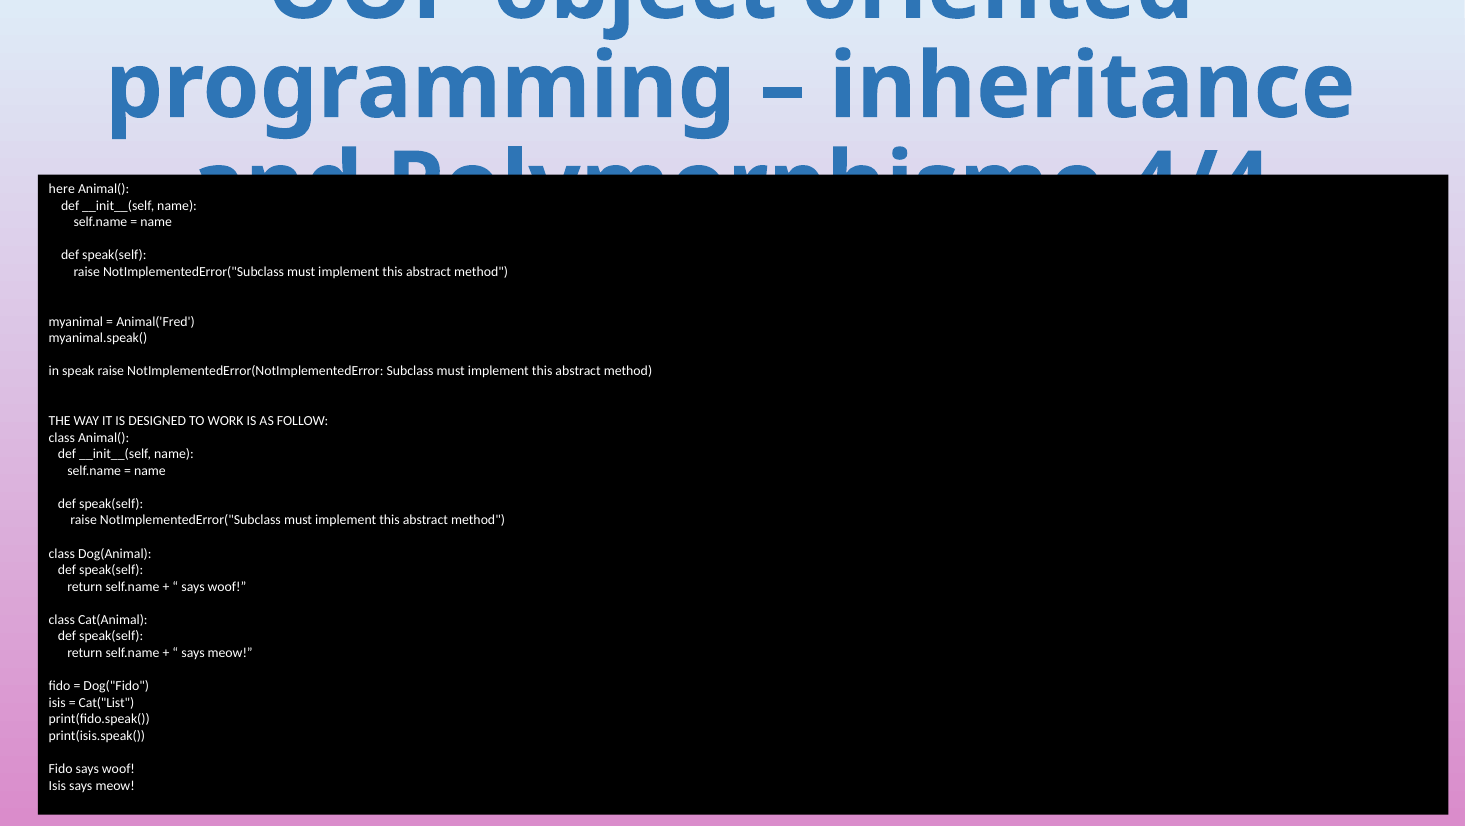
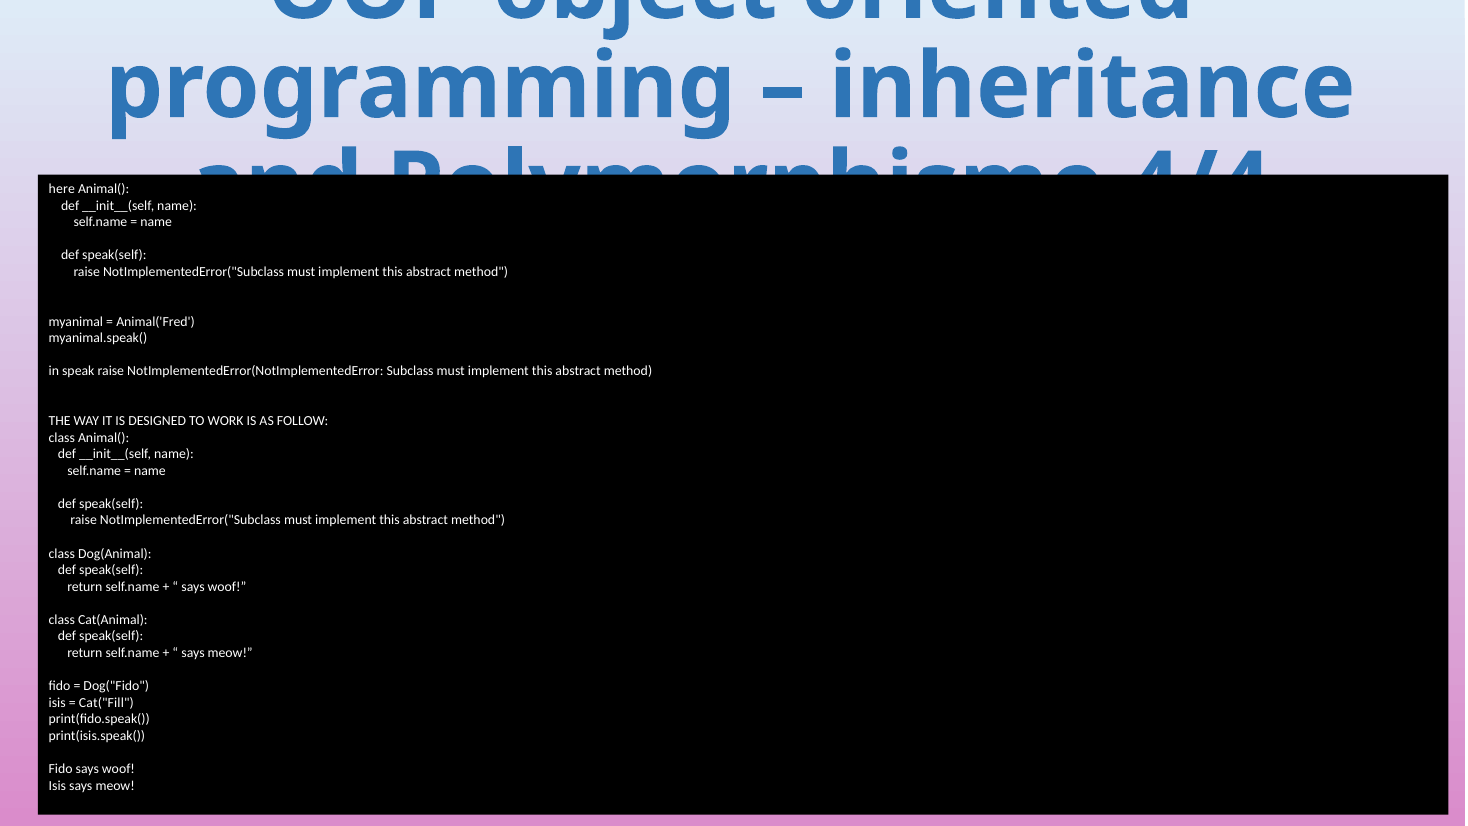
Cat("List: Cat("List -> Cat("Fill
